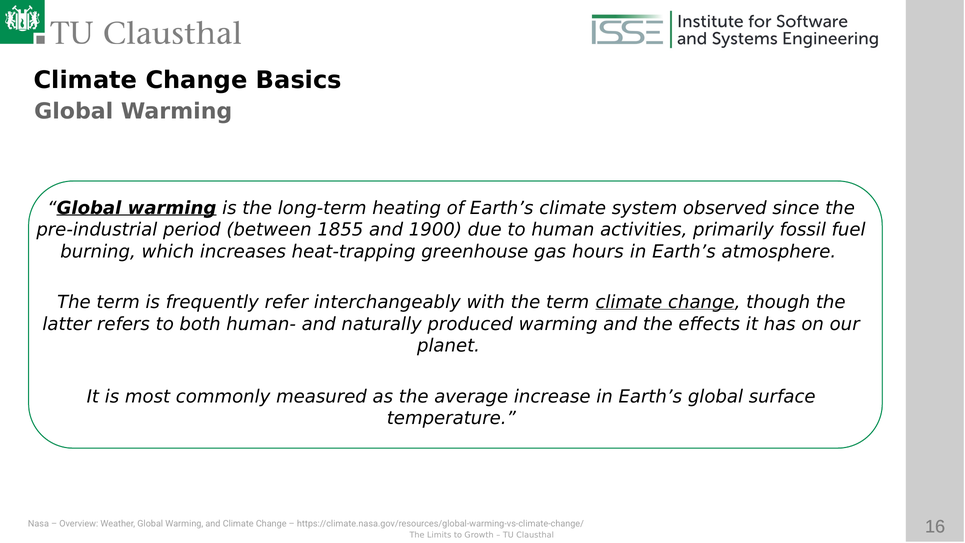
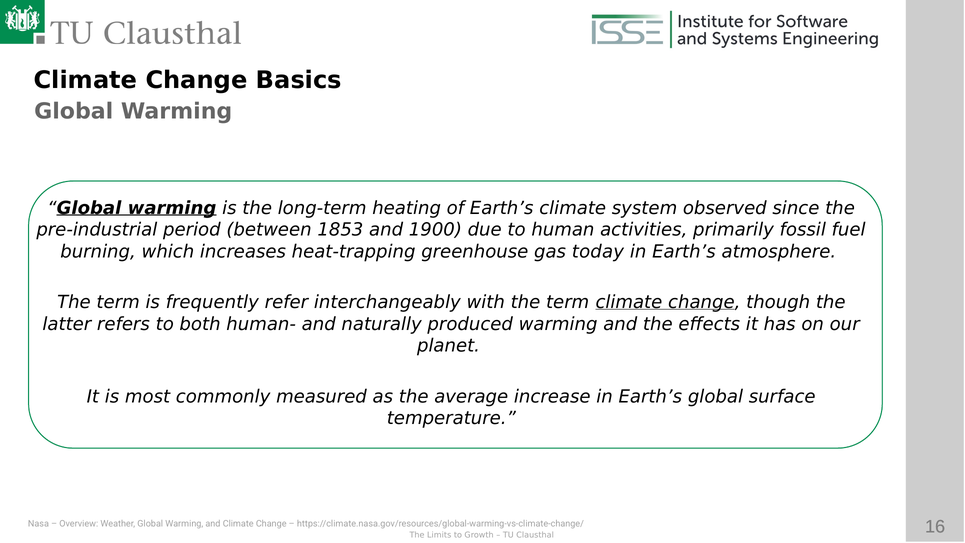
1855: 1855 -> 1853
hours: hours -> today
